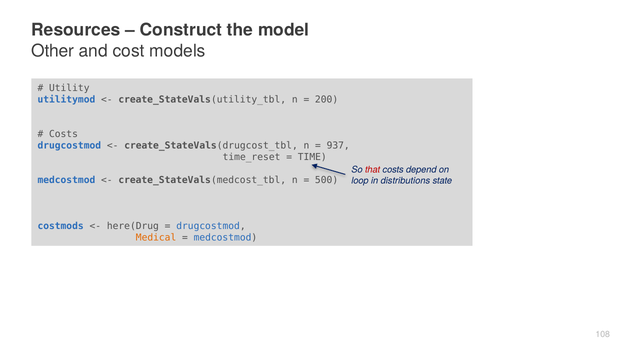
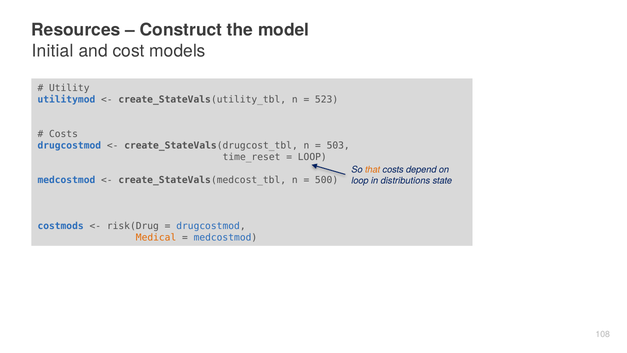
Other: Other -> Initial
200: 200 -> 523
937: 937 -> 503
TIME at (312, 157): TIME -> LOOP
that colour: red -> orange
here(Drug: here(Drug -> risk(Drug
